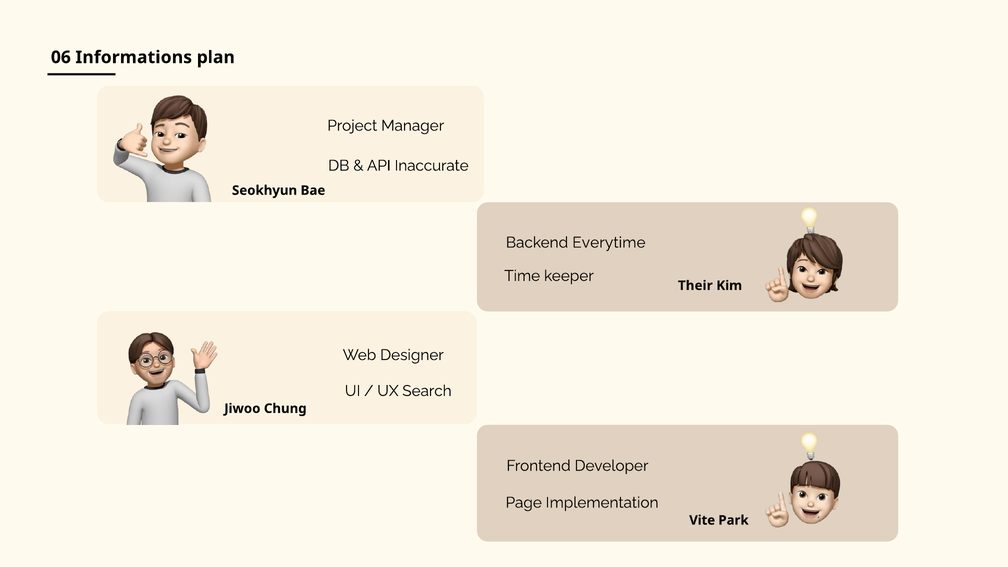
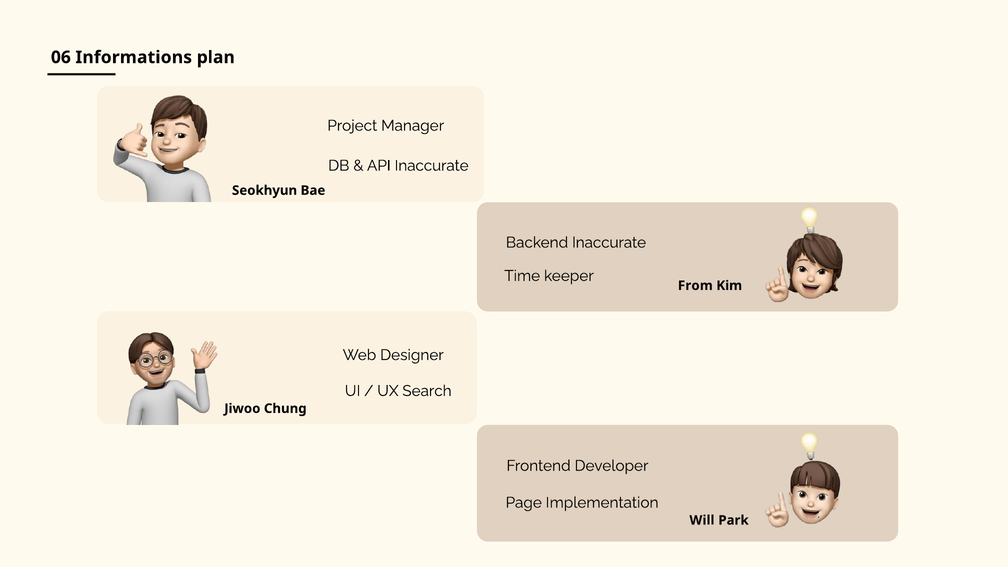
Backend Everytime: Everytime -> Inaccurate
Their: Their -> From
Vite: Vite -> Will
